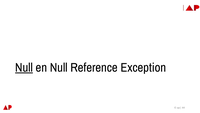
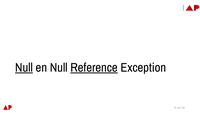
Reference underline: none -> present
